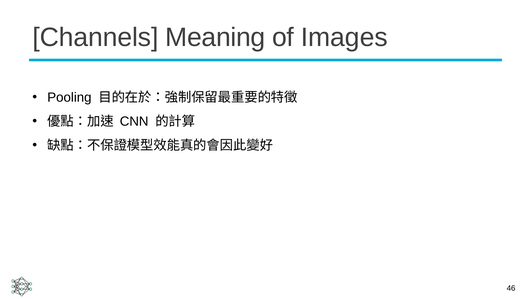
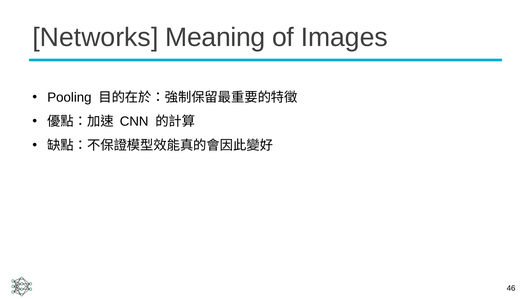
Channels: Channels -> Networks
